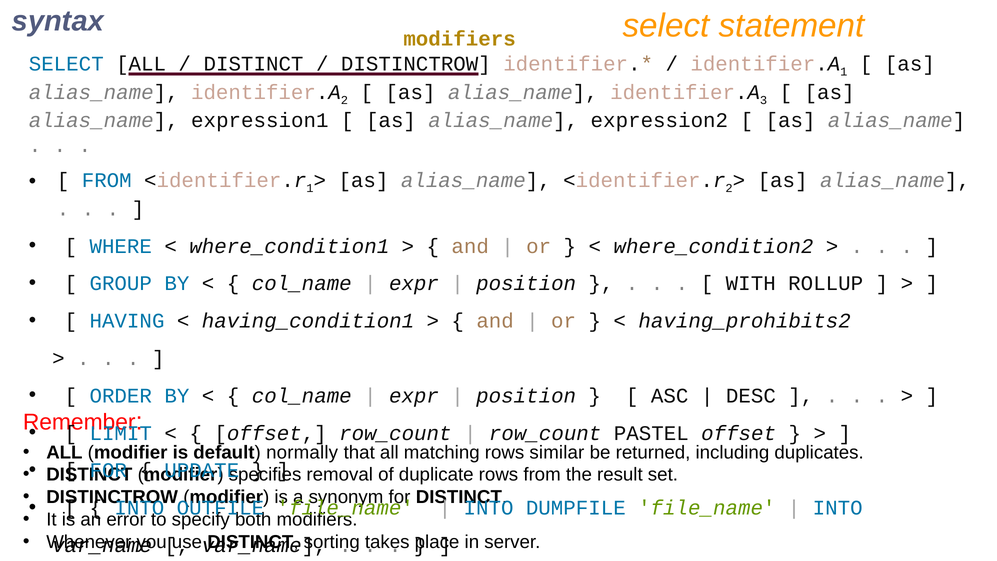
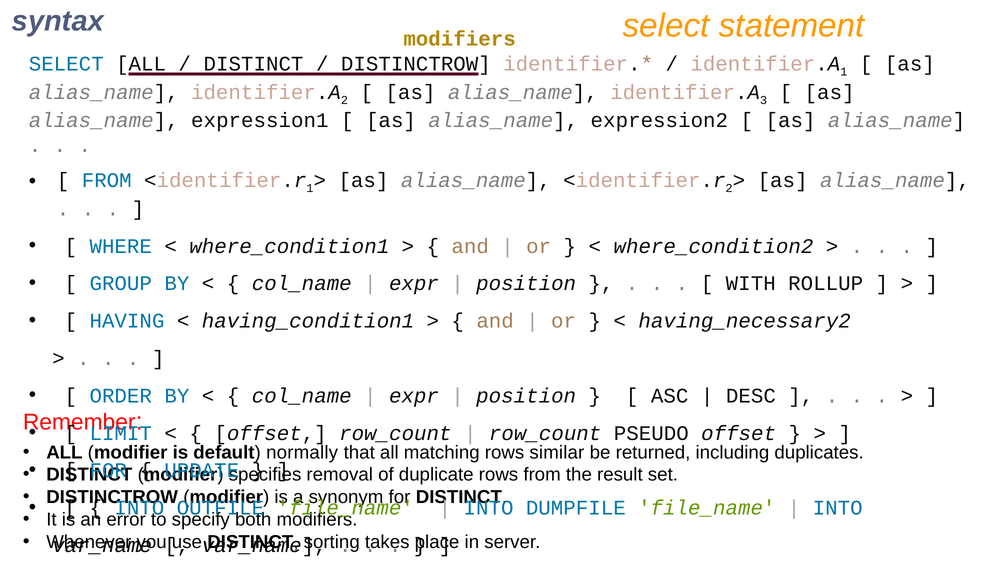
having_prohibits2: having_prohibits2 -> having_necessary2
PASTEL: PASTEL -> PSEUDO
